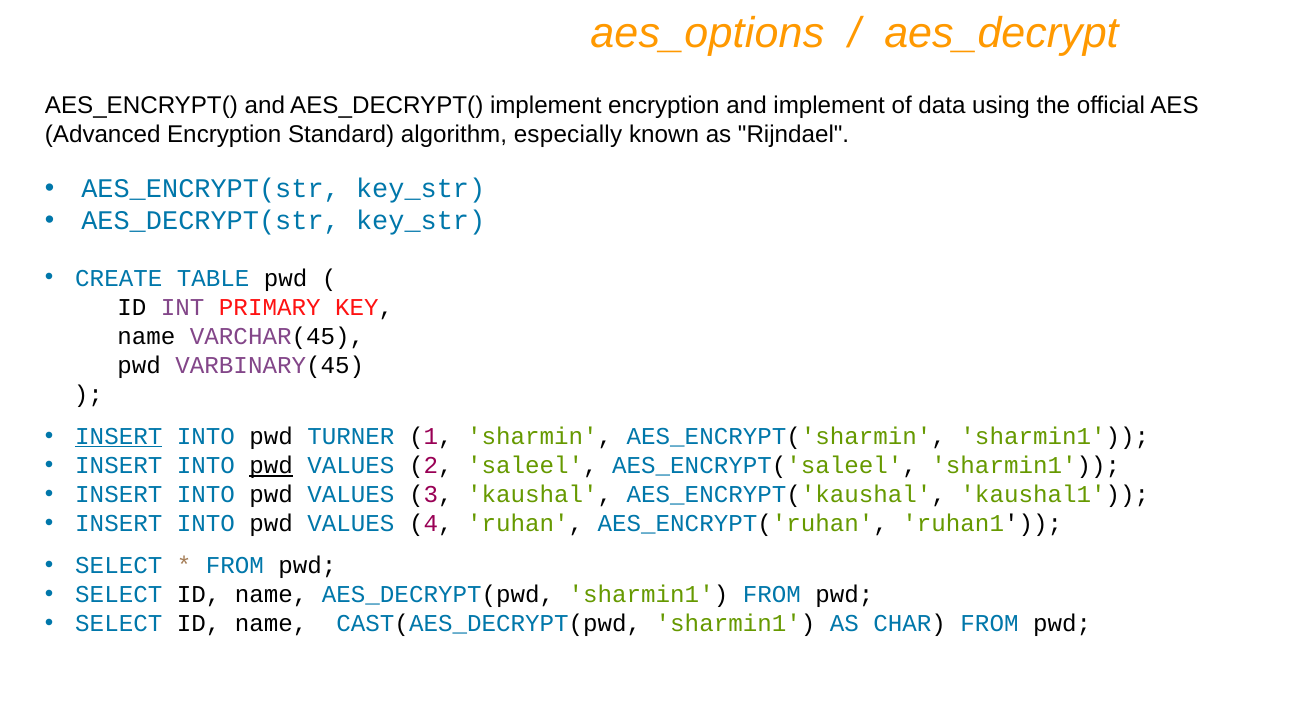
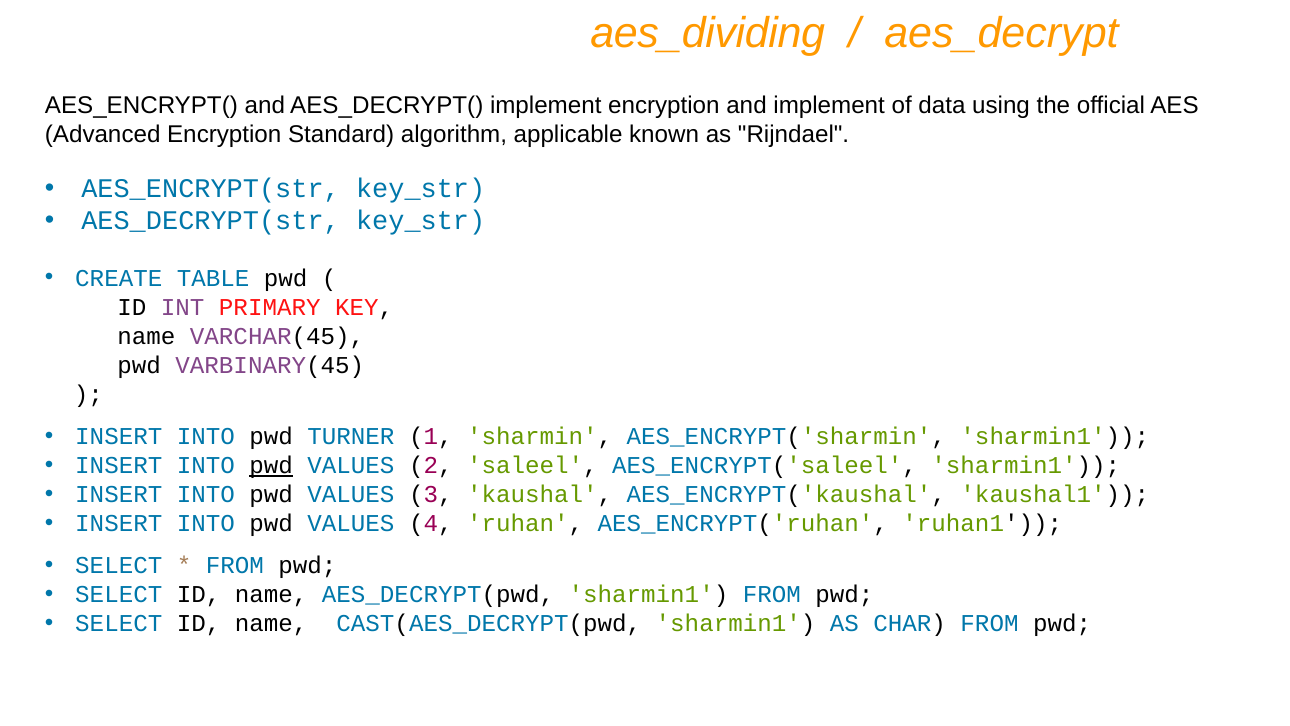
aes_options: aes_options -> aes_dividing
especially: especially -> applicable
INSERT at (119, 436) underline: present -> none
